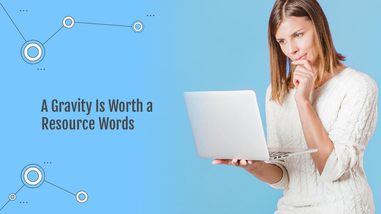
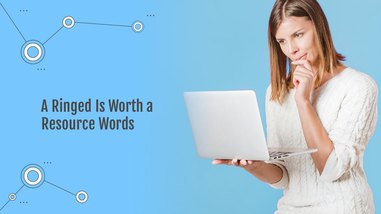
Gravity: Gravity -> Ringed
